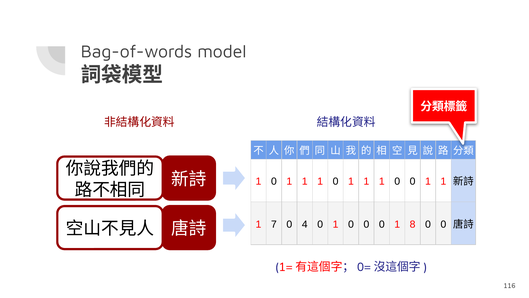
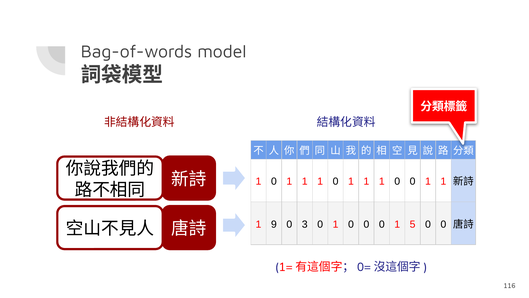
7: 7 -> 9
4: 4 -> 3
8: 8 -> 5
